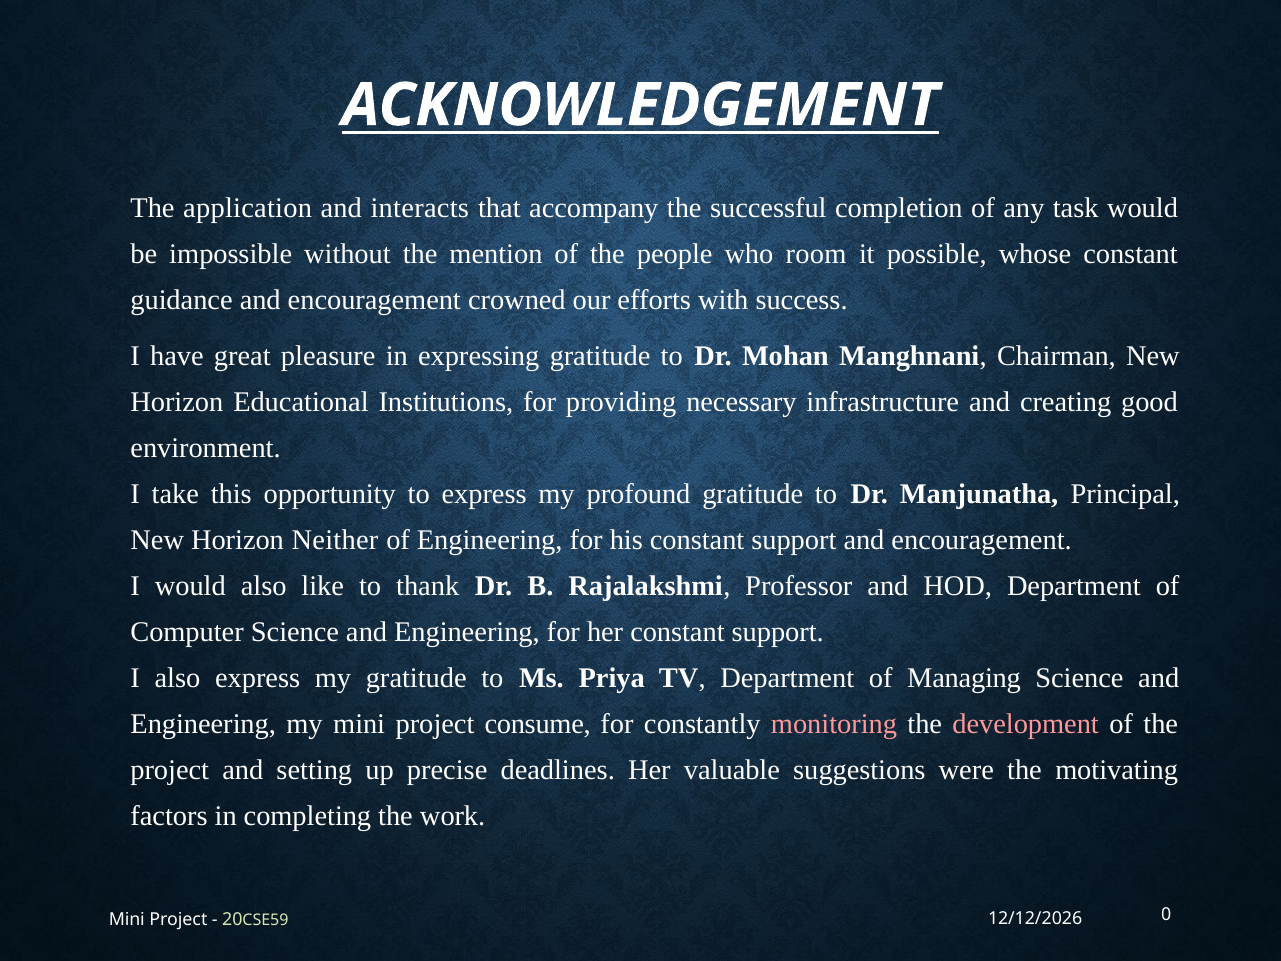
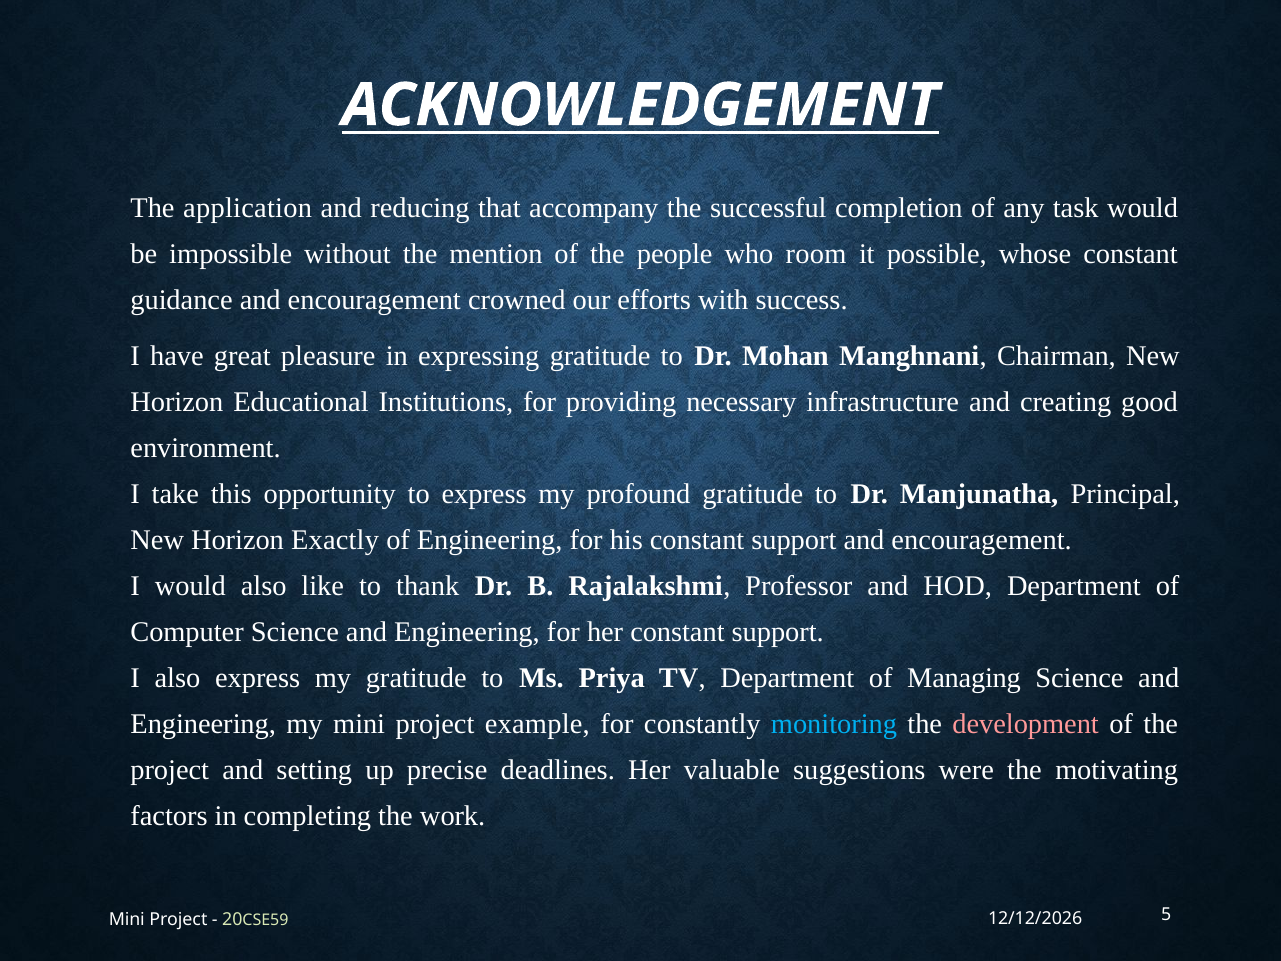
interacts: interacts -> reducing
Neither: Neither -> Exactly
consume: consume -> example
monitoring colour: pink -> light blue
0: 0 -> 5
